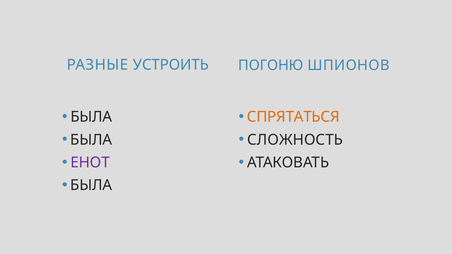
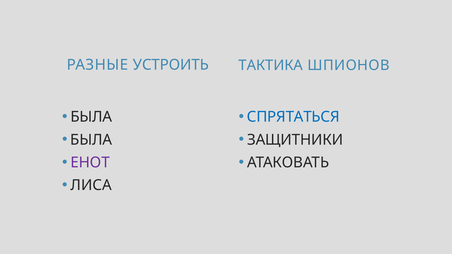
ПОГОНЮ: ПОГОНЮ -> ТАКТИКА
СПРЯТАТЬСЯ colour: orange -> blue
СЛОЖНОСТЬ: СЛОЖНОСТЬ -> ЗАЩИТНИКИ
БЫЛА at (91, 185): БЫЛА -> ЛИСА
